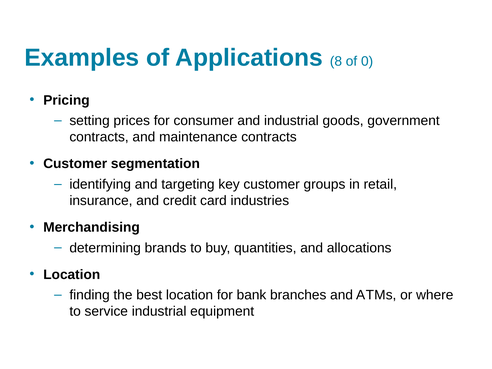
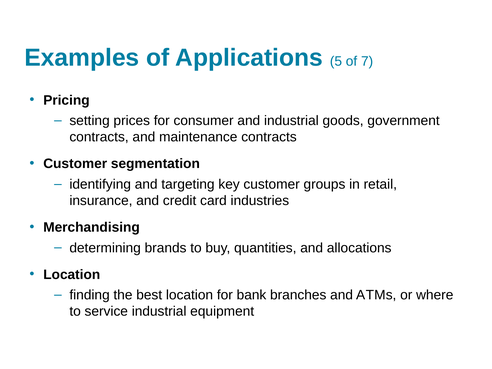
8: 8 -> 5
0: 0 -> 7
